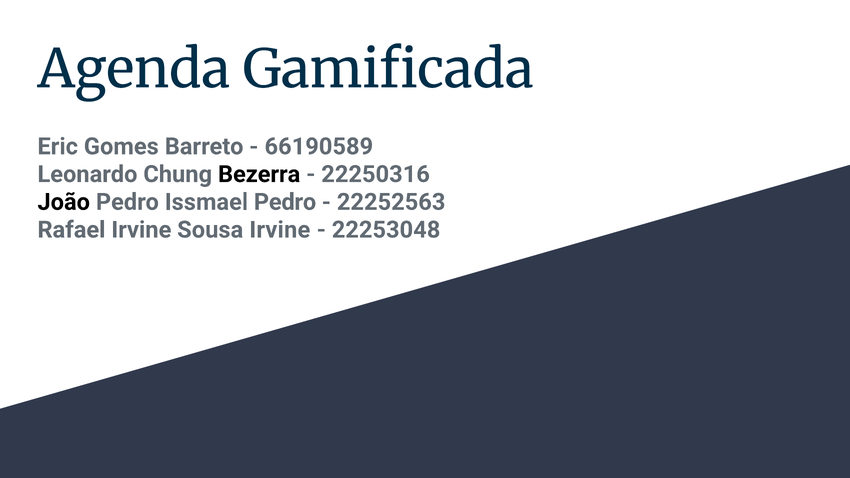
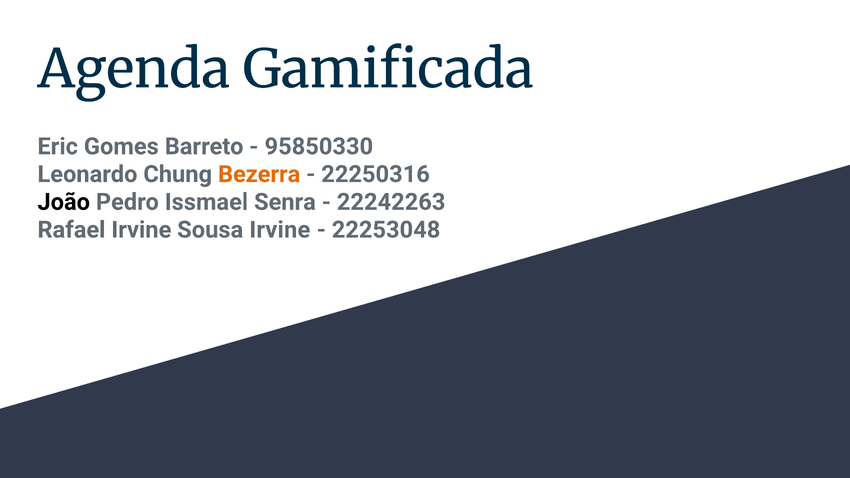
66190589: 66190589 -> 95850330
Bezerra colour: black -> orange
Issmael Pedro: Pedro -> Senra
22252563: 22252563 -> 22242263
